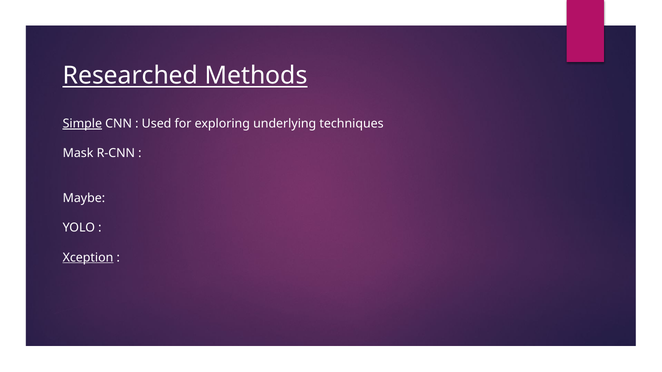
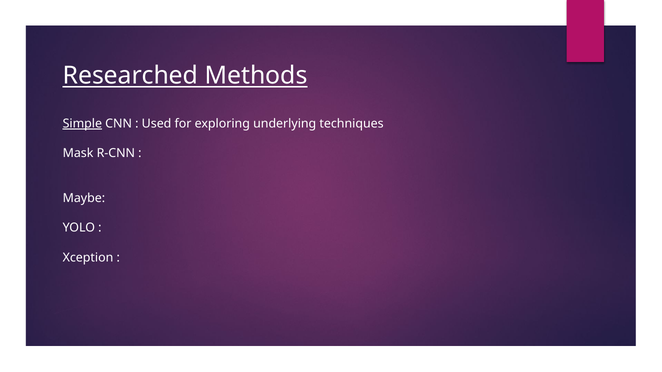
Xception underline: present -> none
